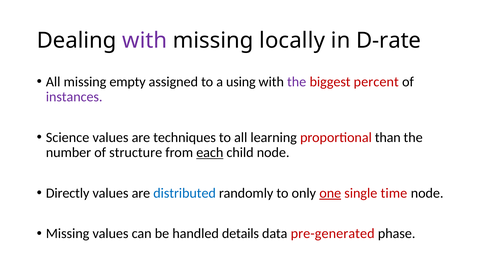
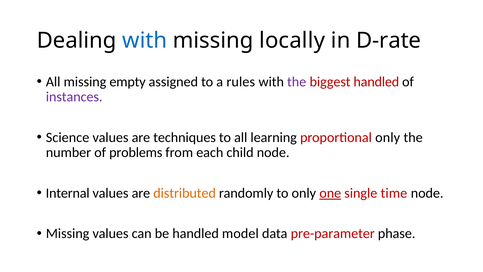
with at (145, 41) colour: purple -> blue
using: using -> rules
biggest percent: percent -> handled
proportional than: than -> only
structure: structure -> problems
each underline: present -> none
Directly: Directly -> Internal
distributed colour: blue -> orange
details: details -> model
pre-generated: pre-generated -> pre-parameter
